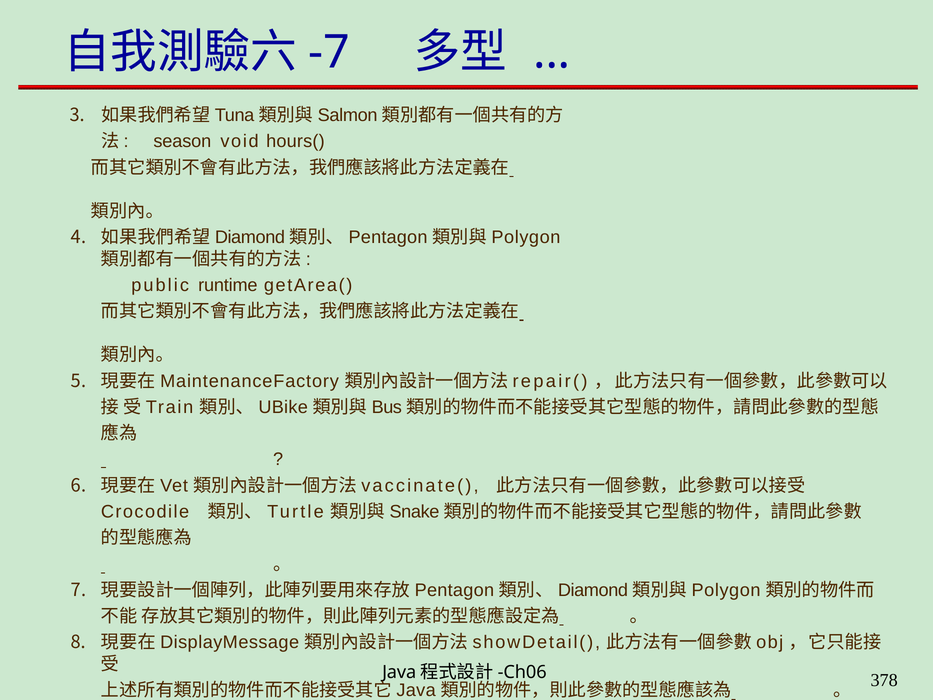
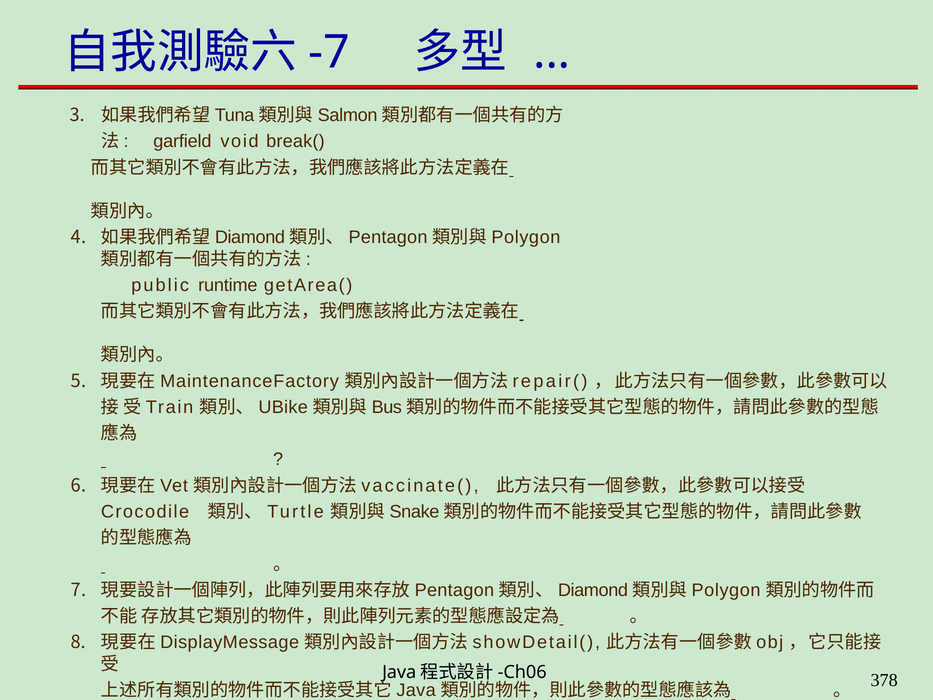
season: season -> garfield
hours(: hours( -> break(
